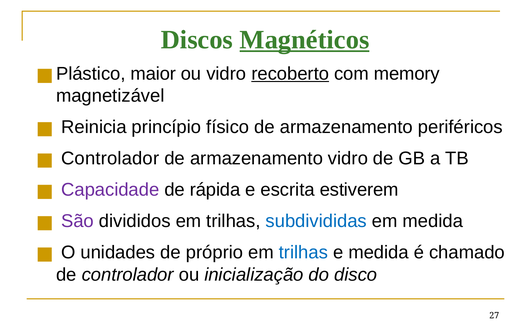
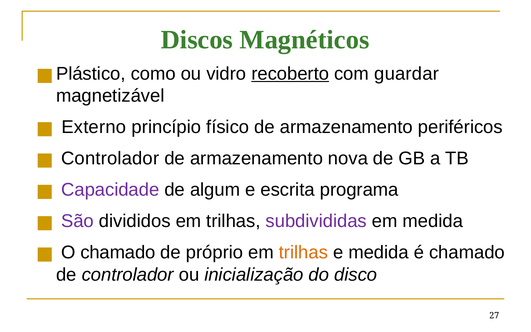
Magnéticos underline: present -> none
maior: maior -> como
memory: memory -> guardar
Reinicia: Reinicia -> Externo
armazenamento vidro: vidro -> nova
rápida: rápida -> algum
estiverem: estiverem -> programa
subdivididas colour: blue -> purple
O unidades: unidades -> chamado
trilhas at (303, 252) colour: blue -> orange
